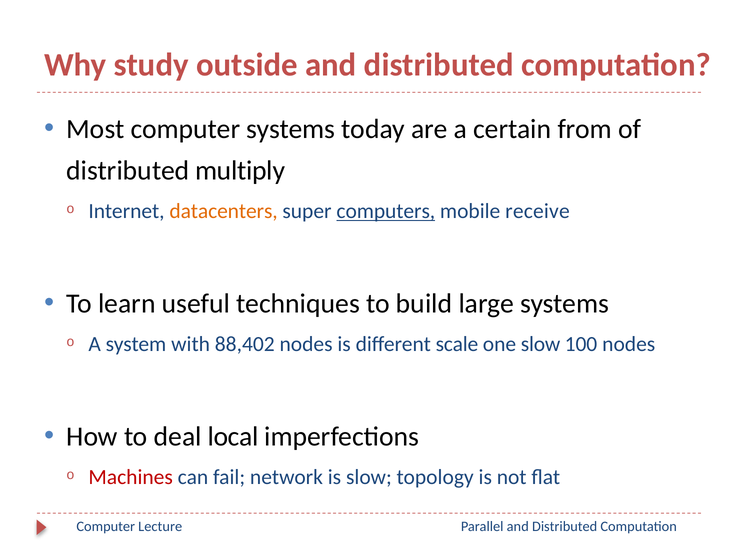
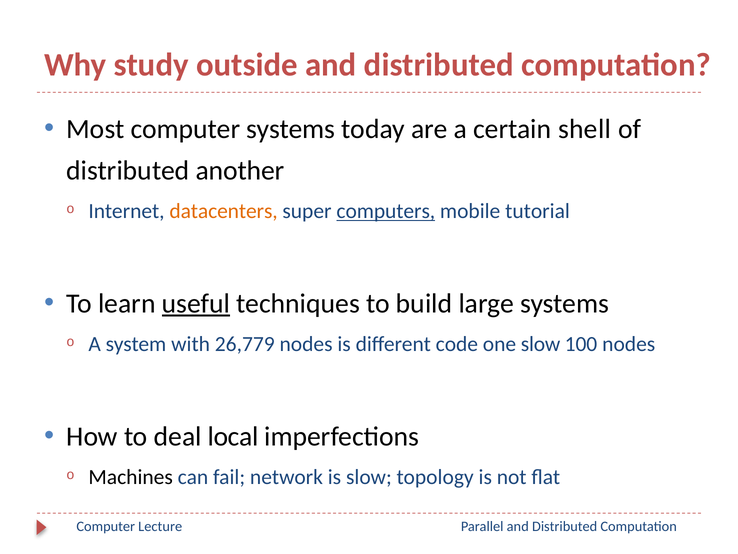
from: from -> shell
multiply: multiply -> another
receive: receive -> tutorial
useful underline: none -> present
88,402: 88,402 -> 26,779
scale: scale -> code
Machines colour: red -> black
